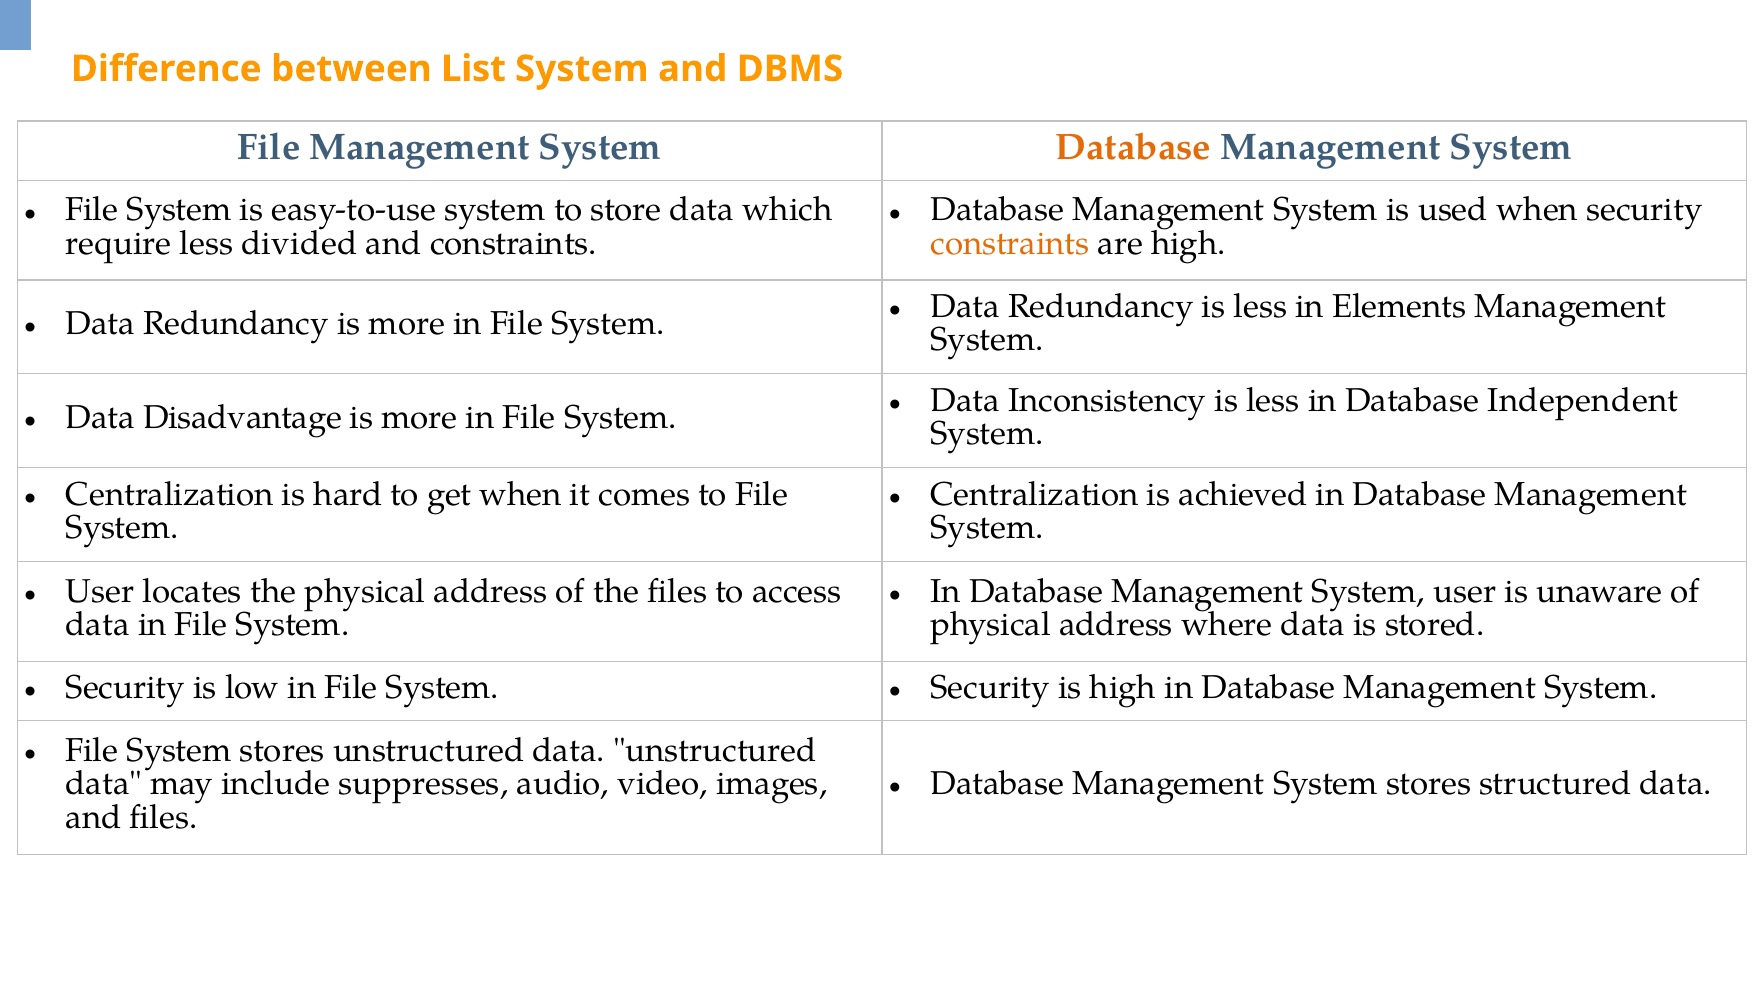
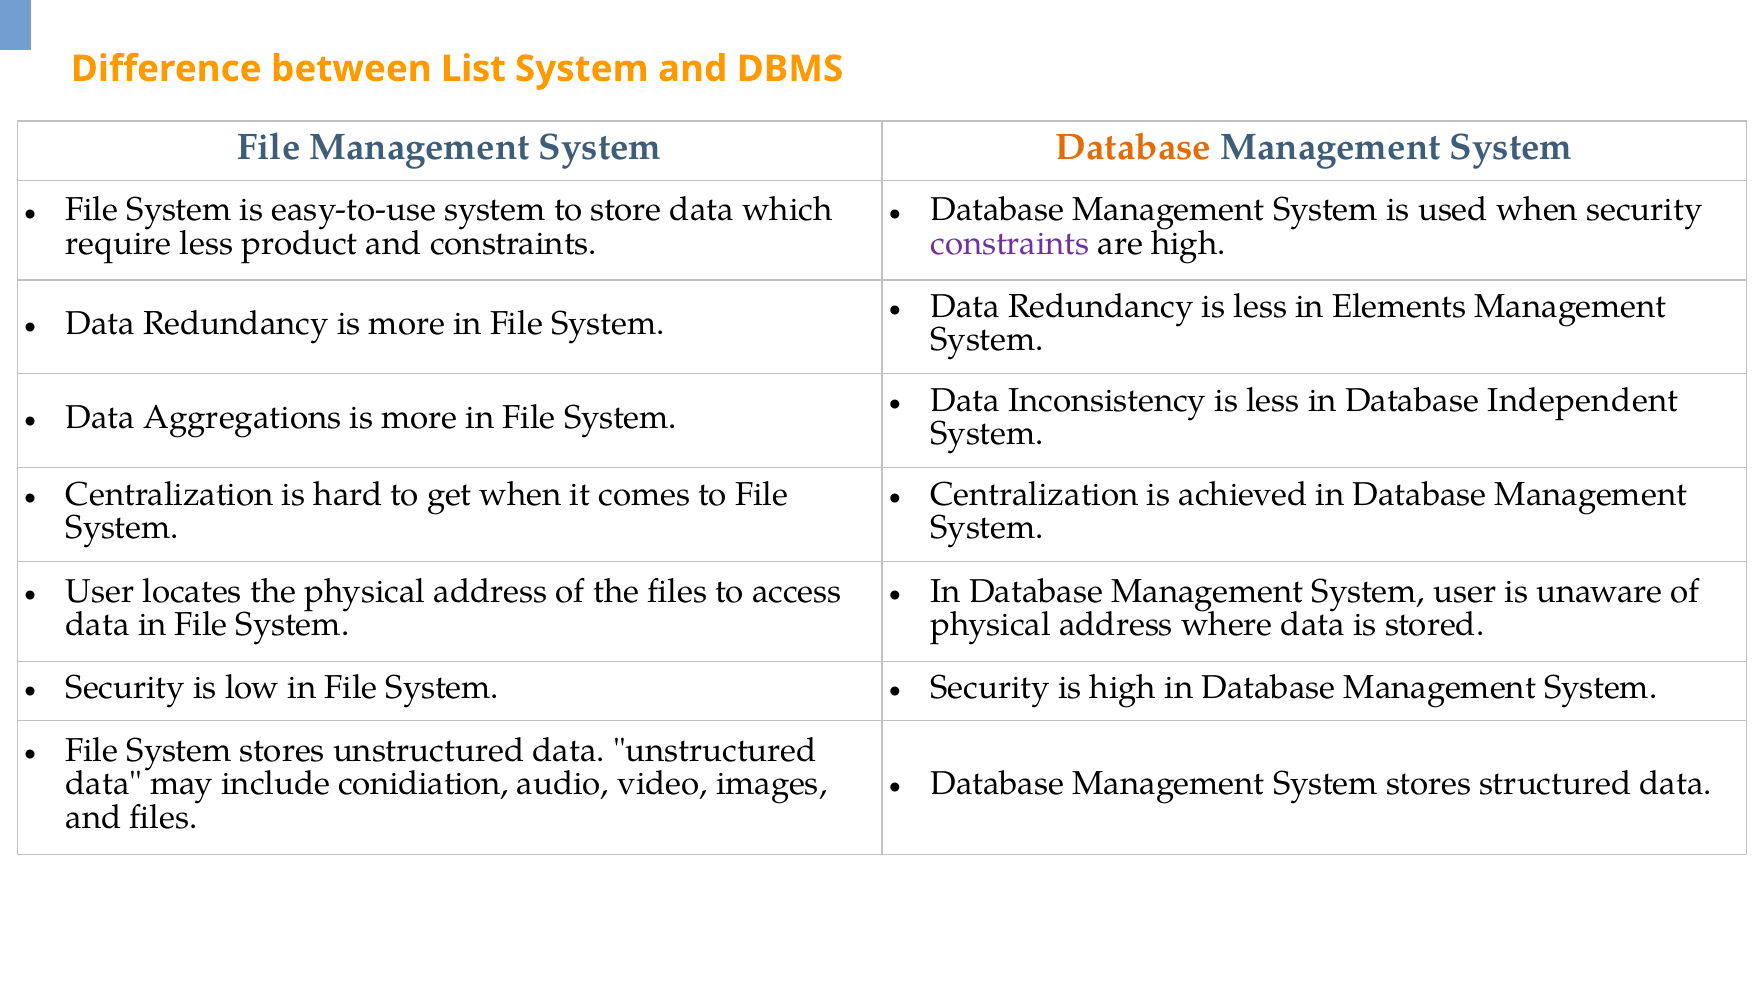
divided: divided -> product
constraints at (1010, 243) colour: orange -> purple
Disadvantage: Disadvantage -> Aggregations
suppresses: suppresses -> conidiation
